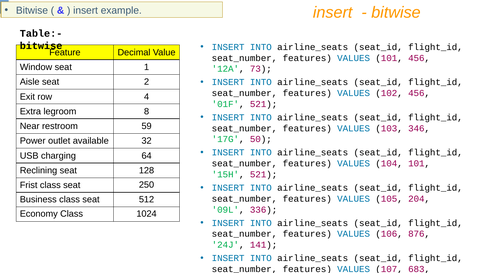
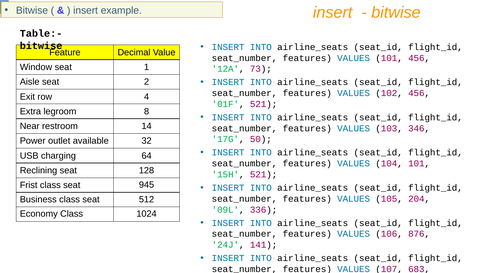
59: 59 -> 14
250: 250 -> 945
